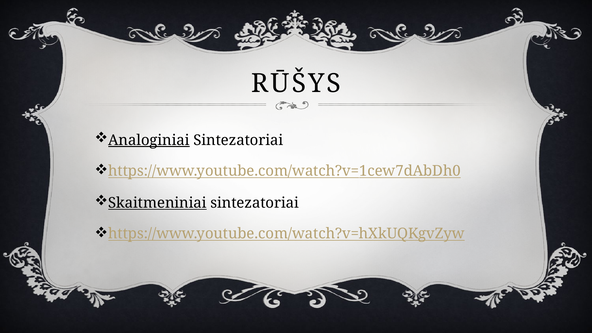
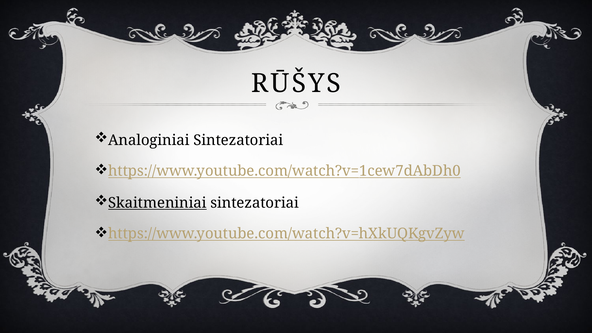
Analoginiai underline: present -> none
